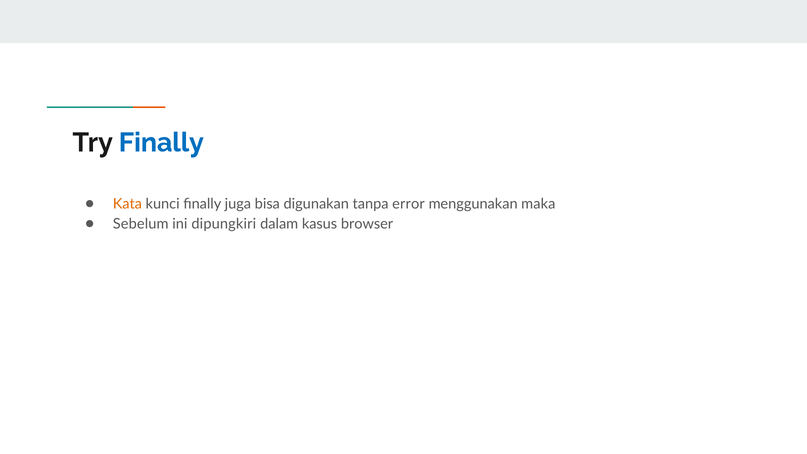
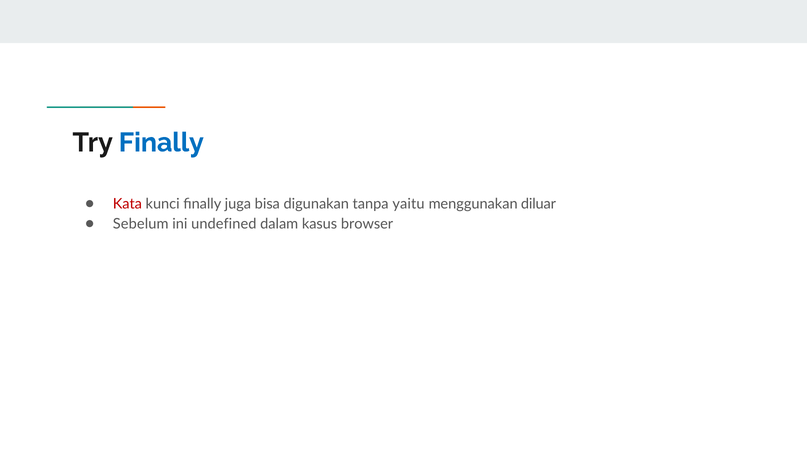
Kata colour: orange -> red
error: error -> yaitu
maka: maka -> diluar
dipungkiri: dipungkiri -> undefined
